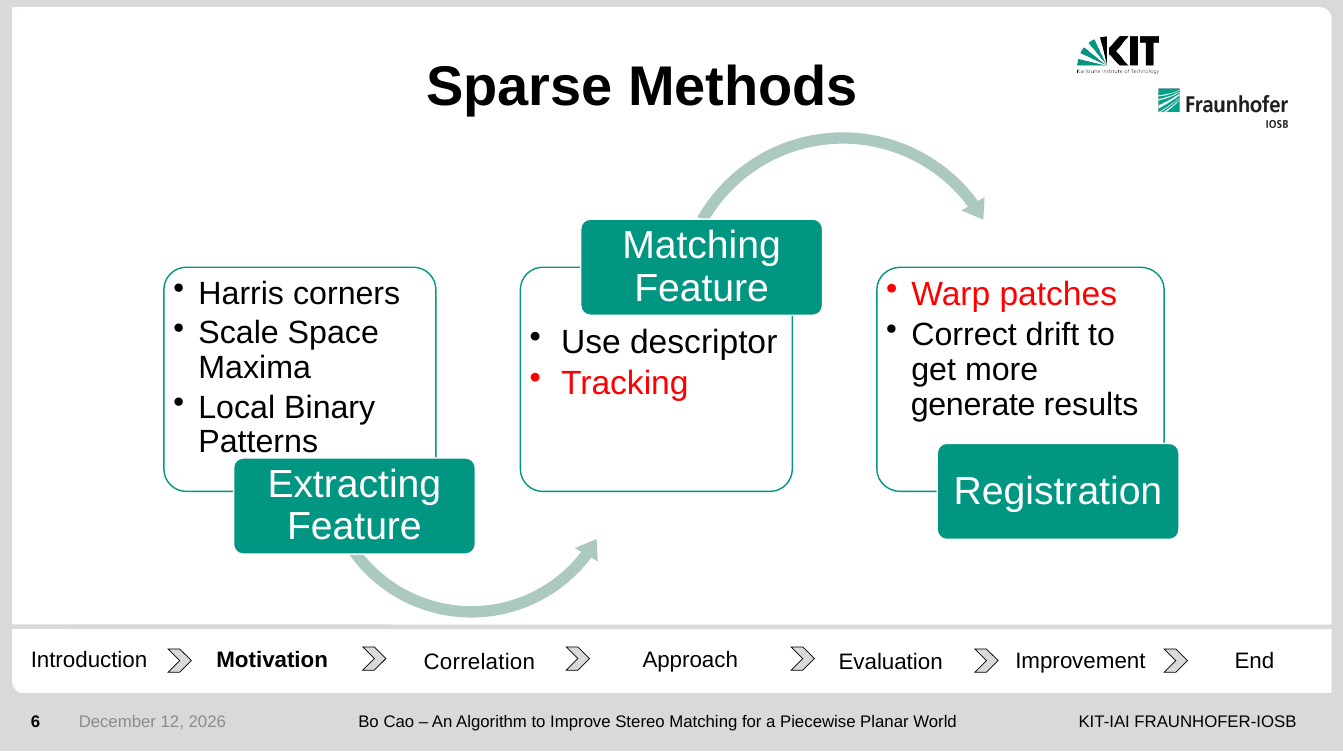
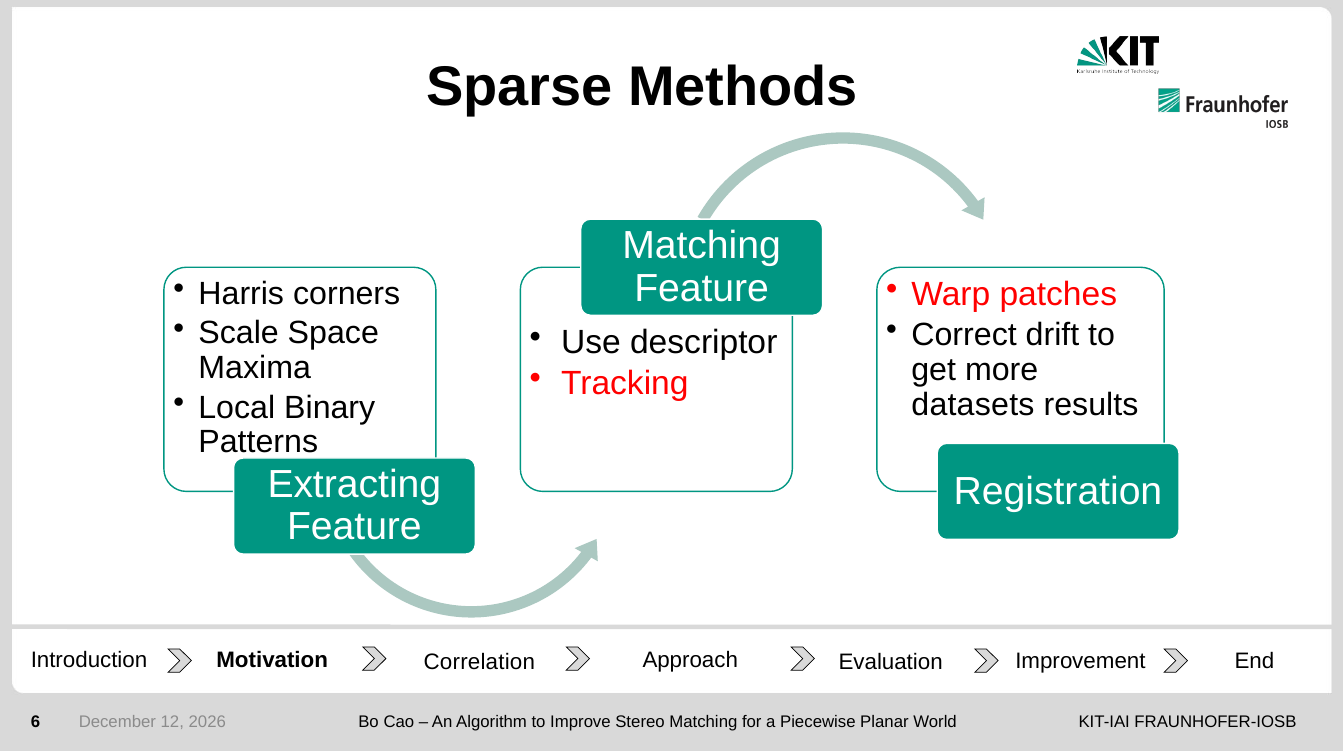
generate: generate -> datasets
